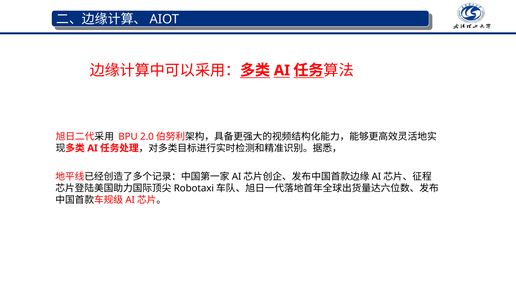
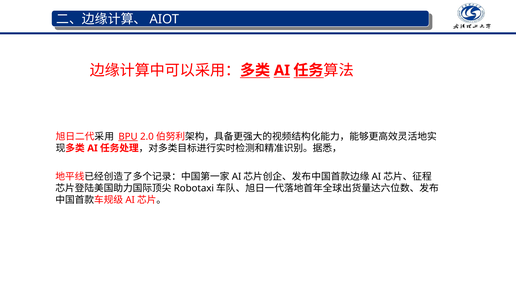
BPU underline: none -> present
